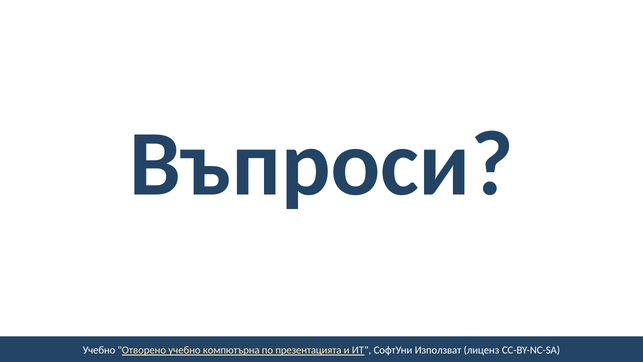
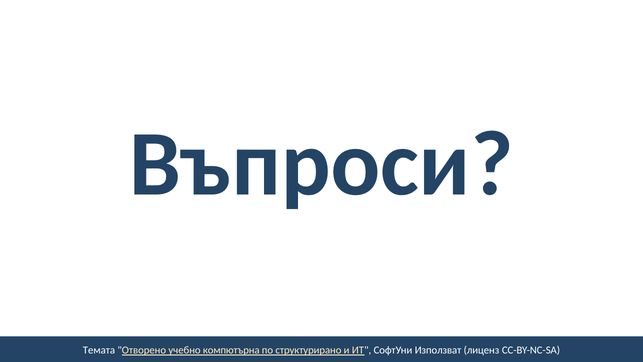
Учебно at (99, 350): Учебно -> Темата
презентацията: презентацията -> структурирано
